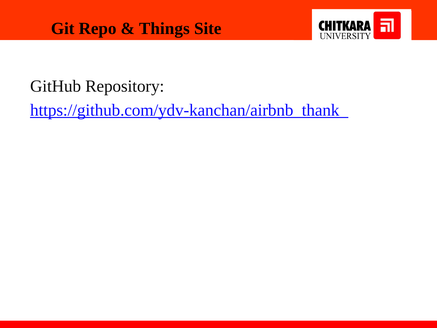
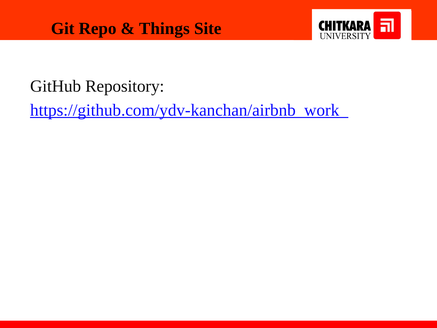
https://github.com/ydv-kanchan/airbnb_thank_: https://github.com/ydv-kanchan/airbnb_thank_ -> https://github.com/ydv-kanchan/airbnb_work_
